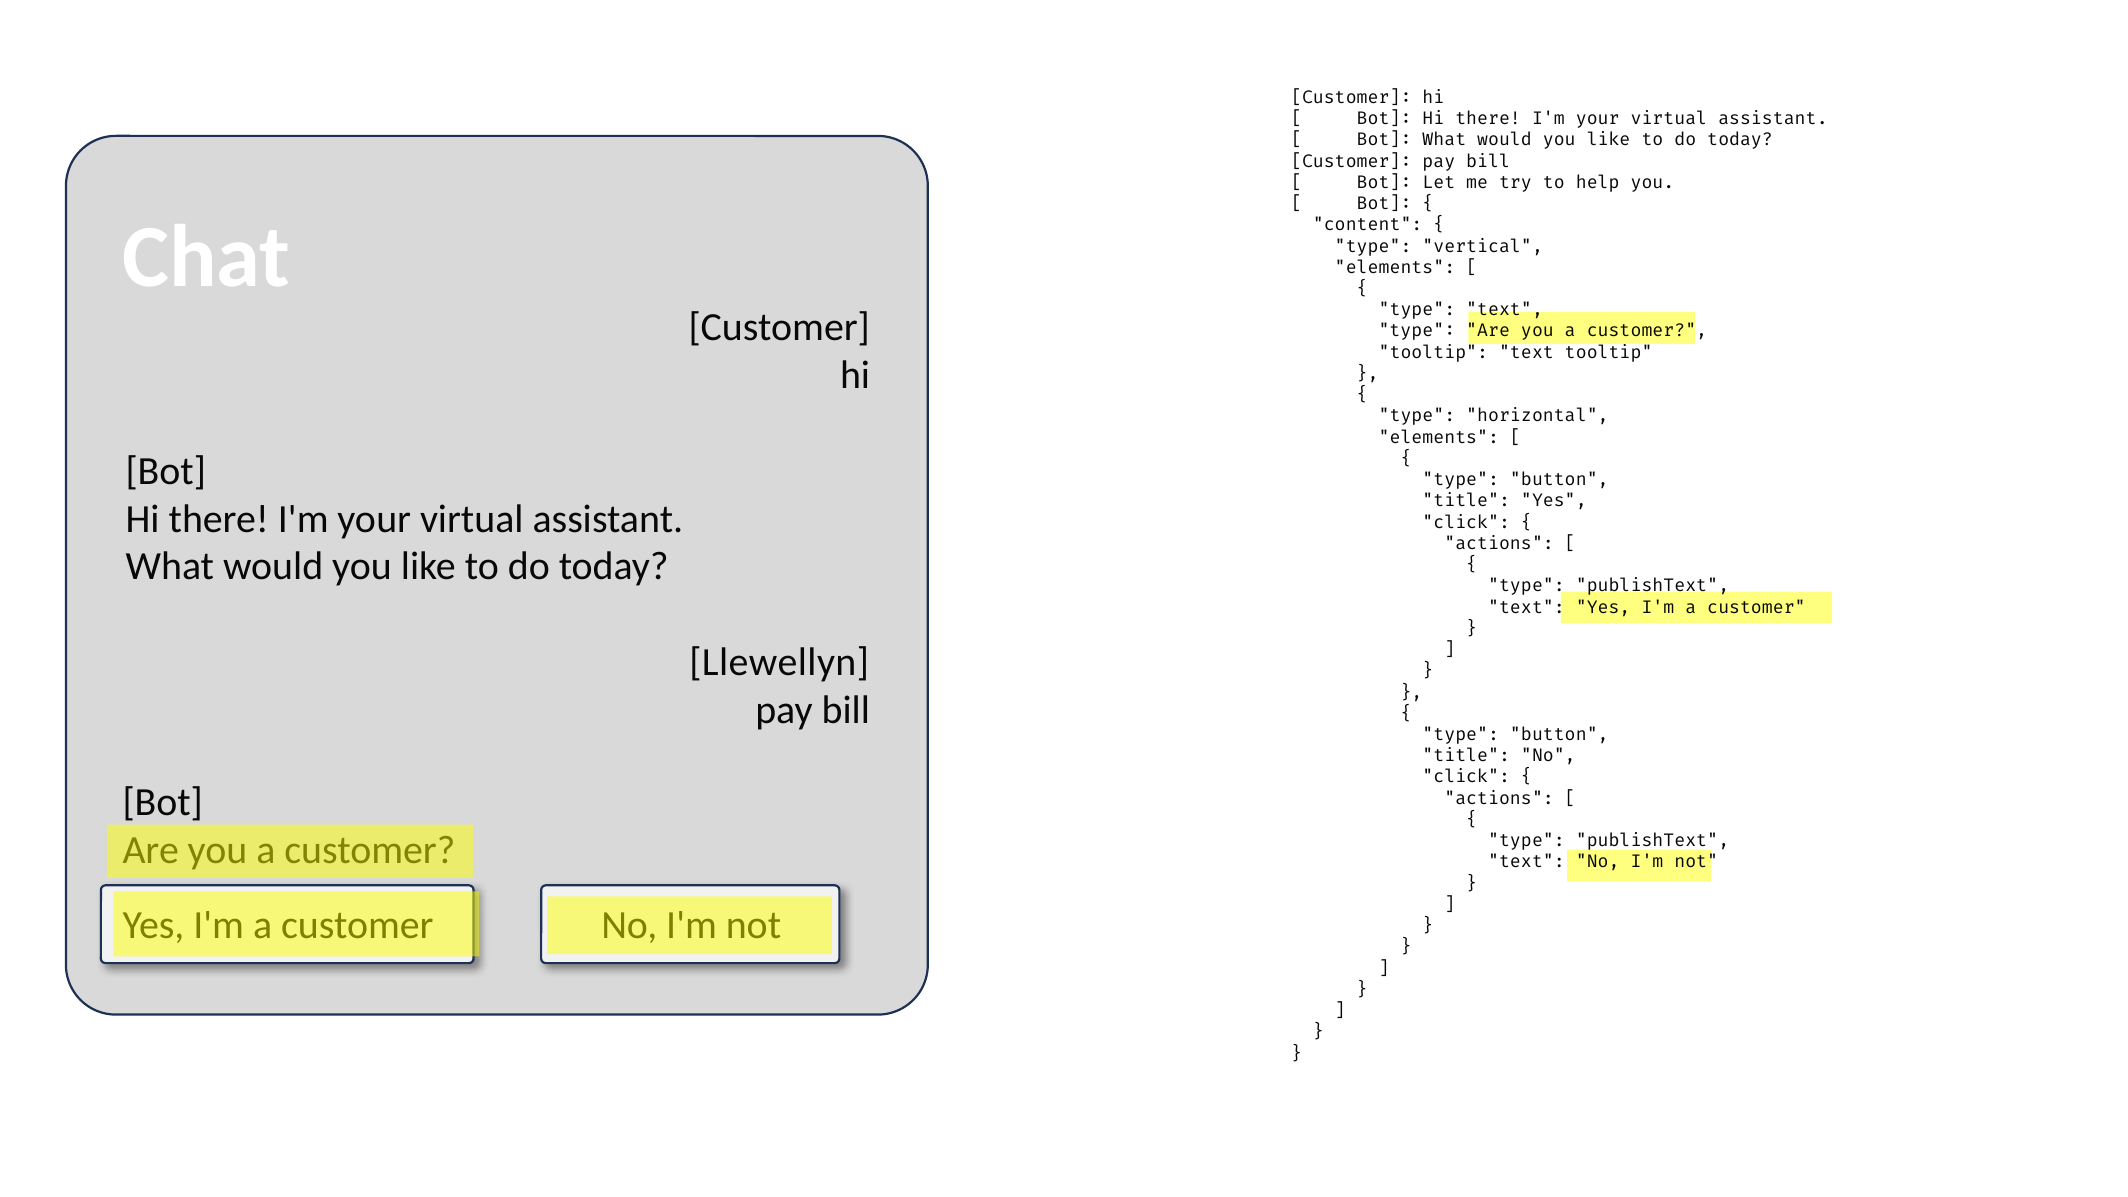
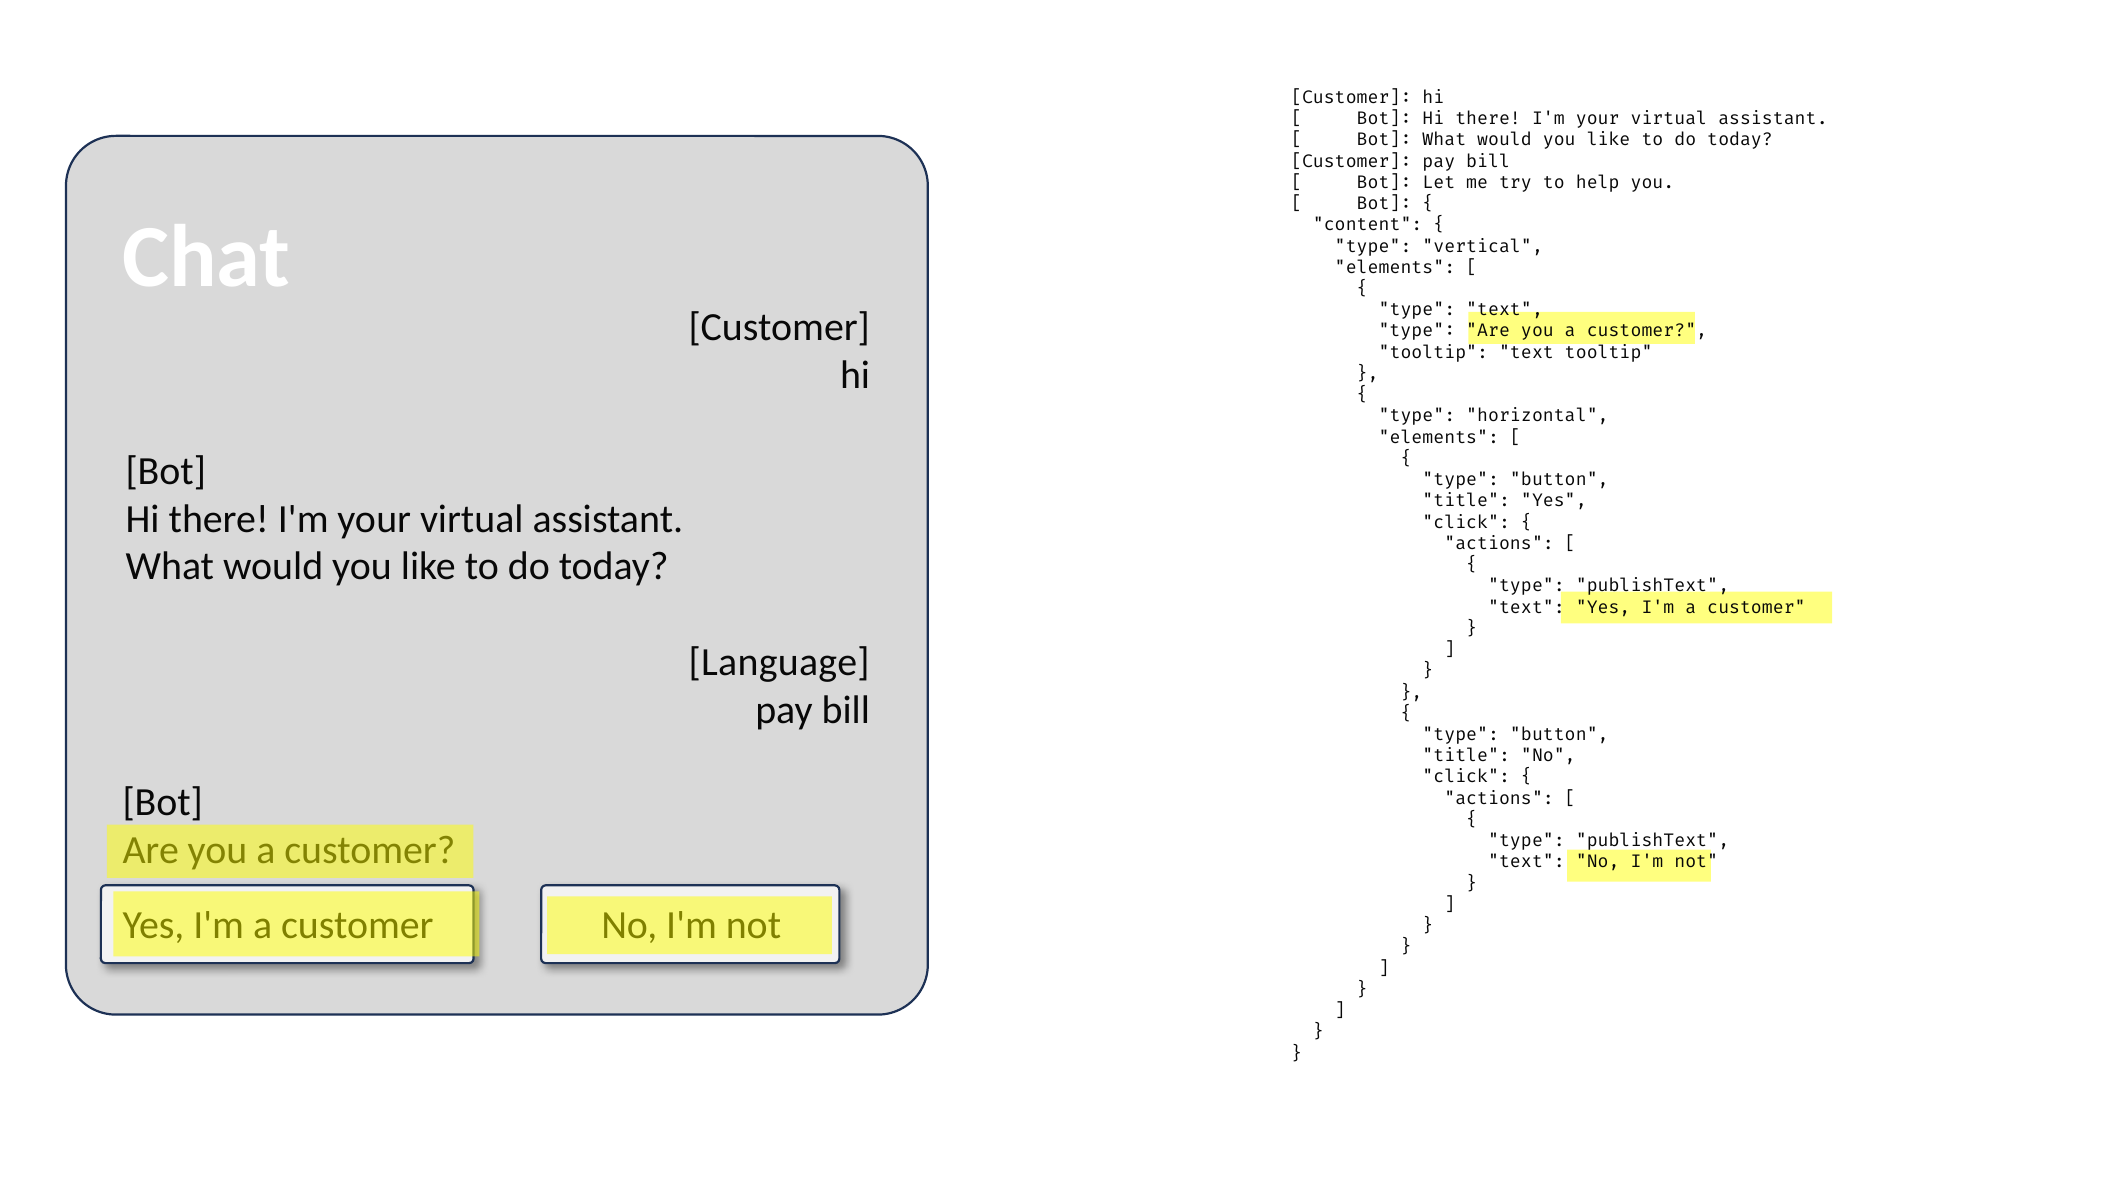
Llewellyn: Llewellyn -> Language
